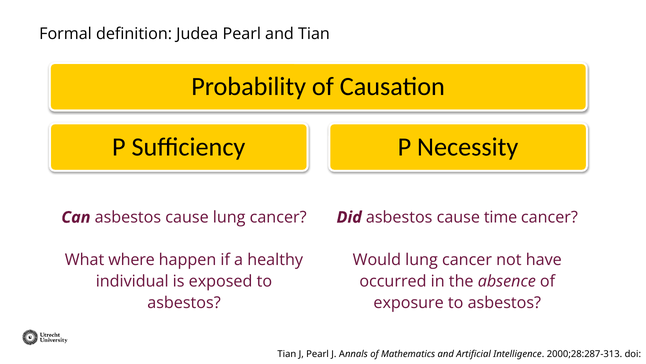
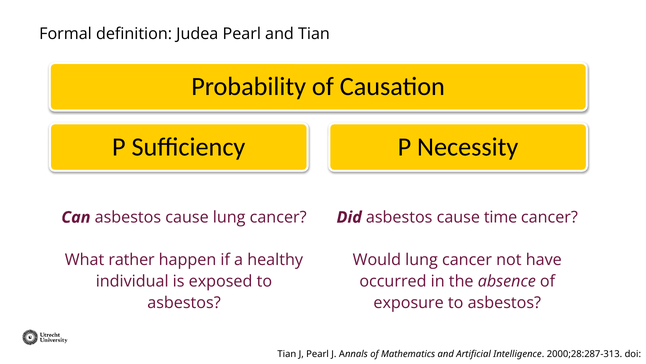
where: where -> rather
